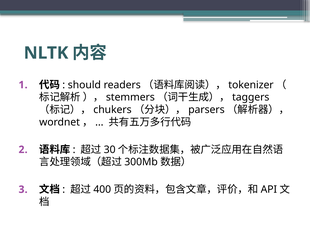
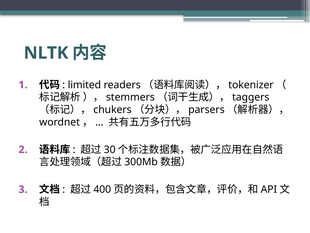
should: should -> limited
